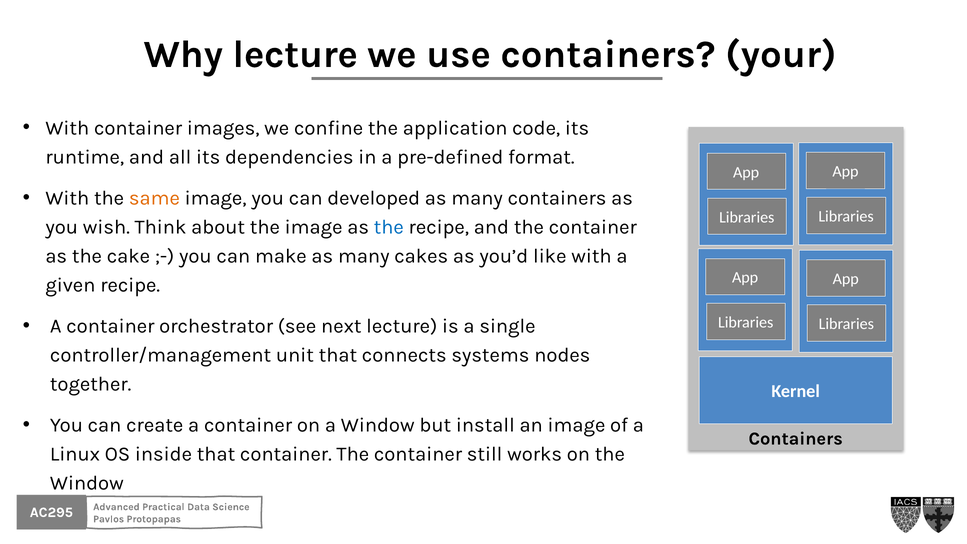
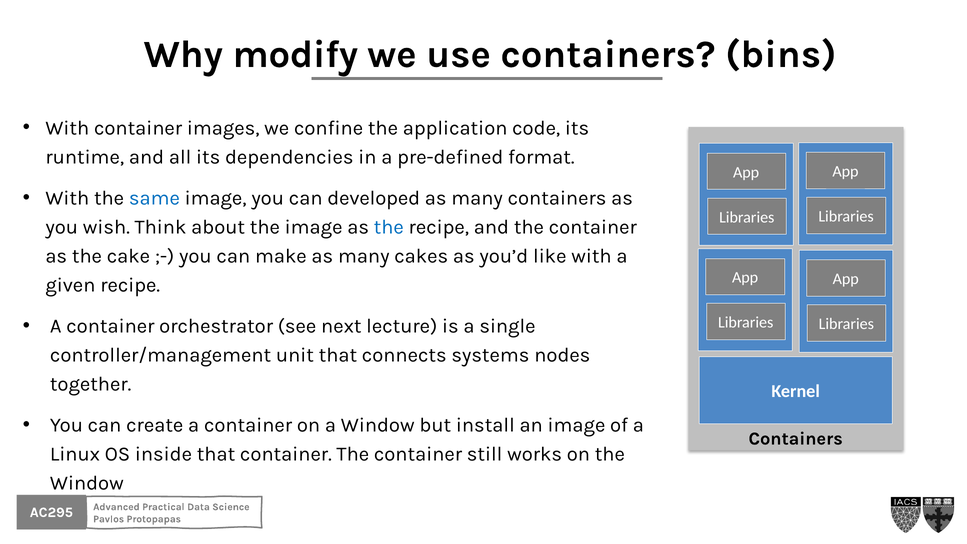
Why lecture: lecture -> modify
your: your -> bins
same colour: orange -> blue
